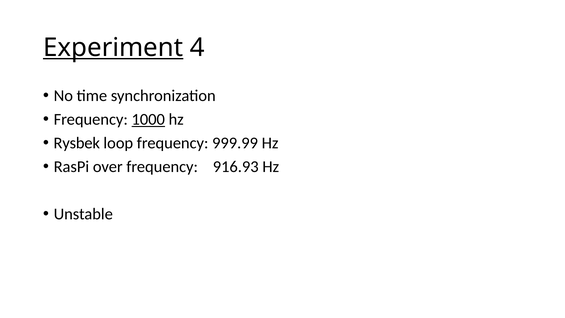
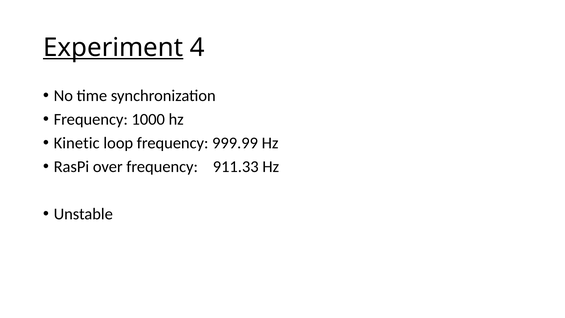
1000 underline: present -> none
Rysbek: Rysbek -> Kinetic
916.93: 916.93 -> 911.33
